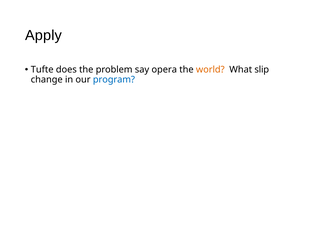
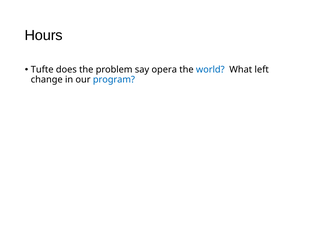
Apply: Apply -> Hours
world colour: orange -> blue
slip: slip -> left
